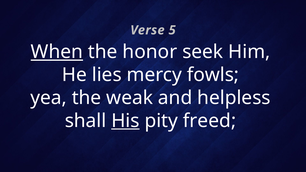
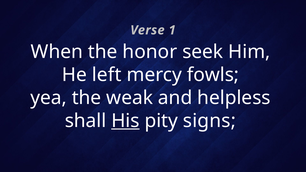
5: 5 -> 1
When underline: present -> none
lies: lies -> left
freed: freed -> signs
